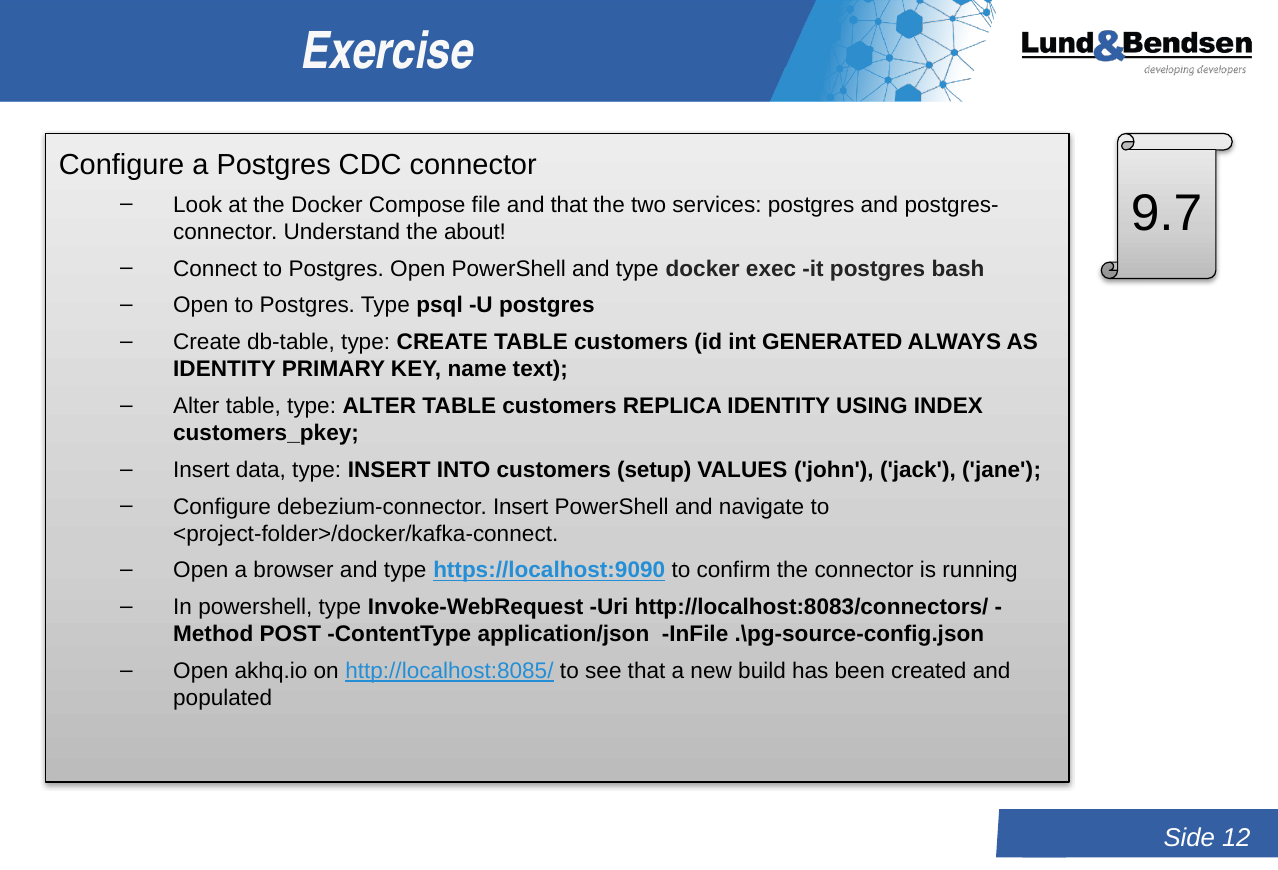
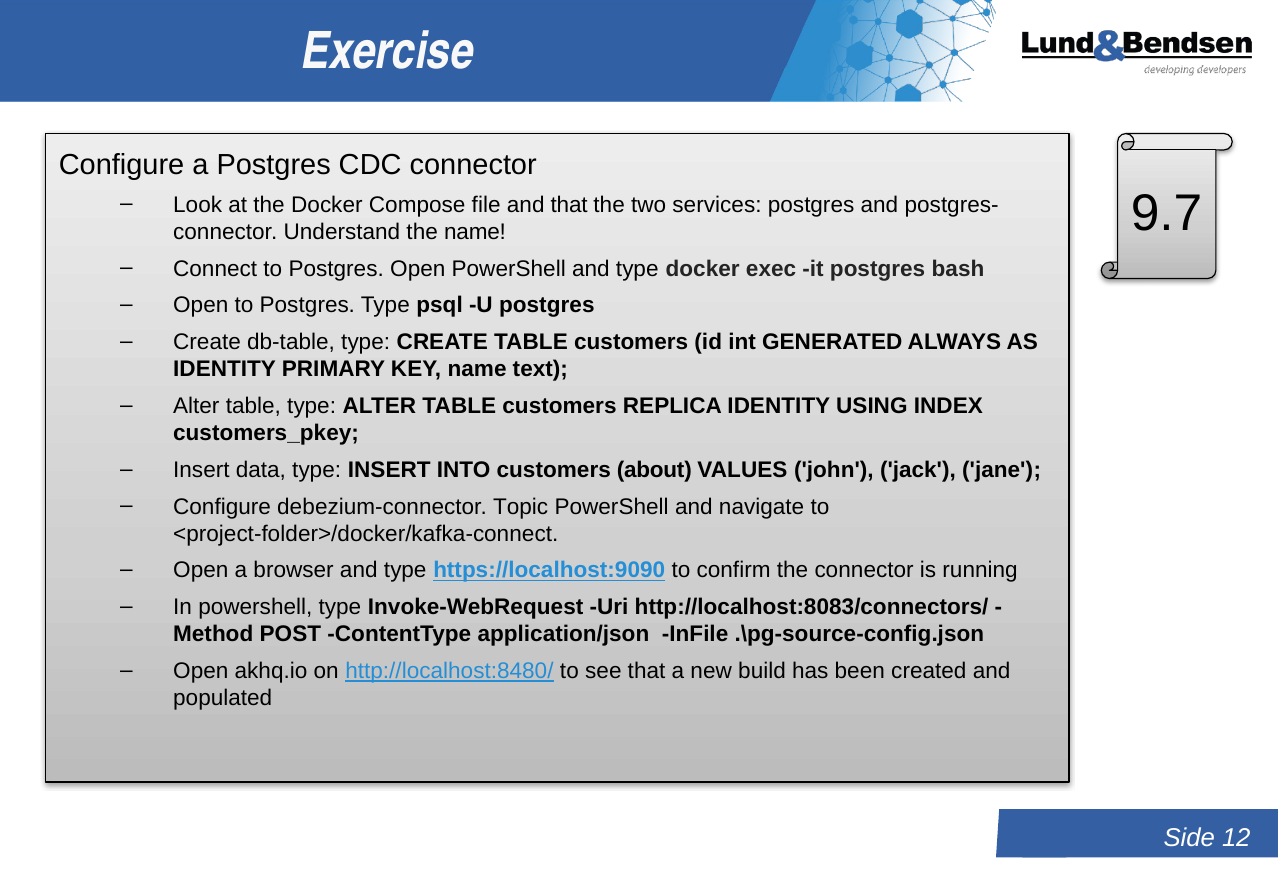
the about: about -> name
setup: setup -> about
debezium-connector Insert: Insert -> Topic
http://localhost:8085/: http://localhost:8085/ -> http://localhost:8480/
